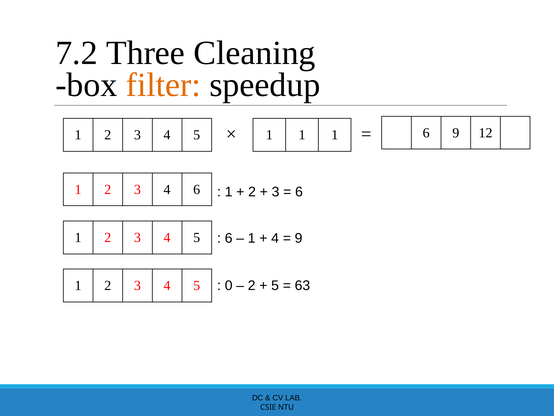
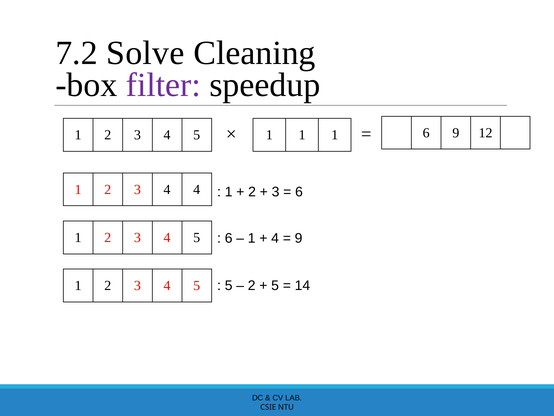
Three: Three -> Solve
filter colour: orange -> purple
4 6: 6 -> 4
0 at (229, 285): 0 -> 5
63: 63 -> 14
